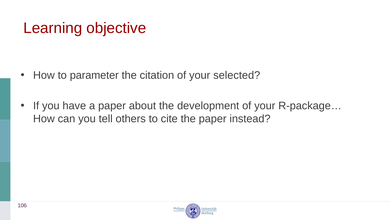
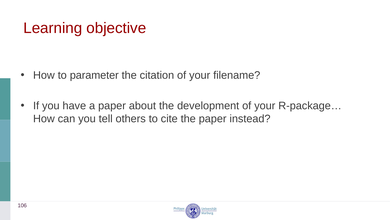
selected: selected -> filename
